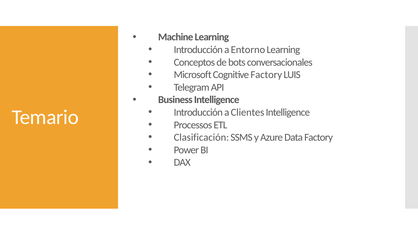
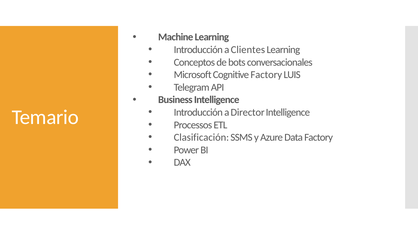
Entorno: Entorno -> Clientes
Clientes: Clientes -> Director
